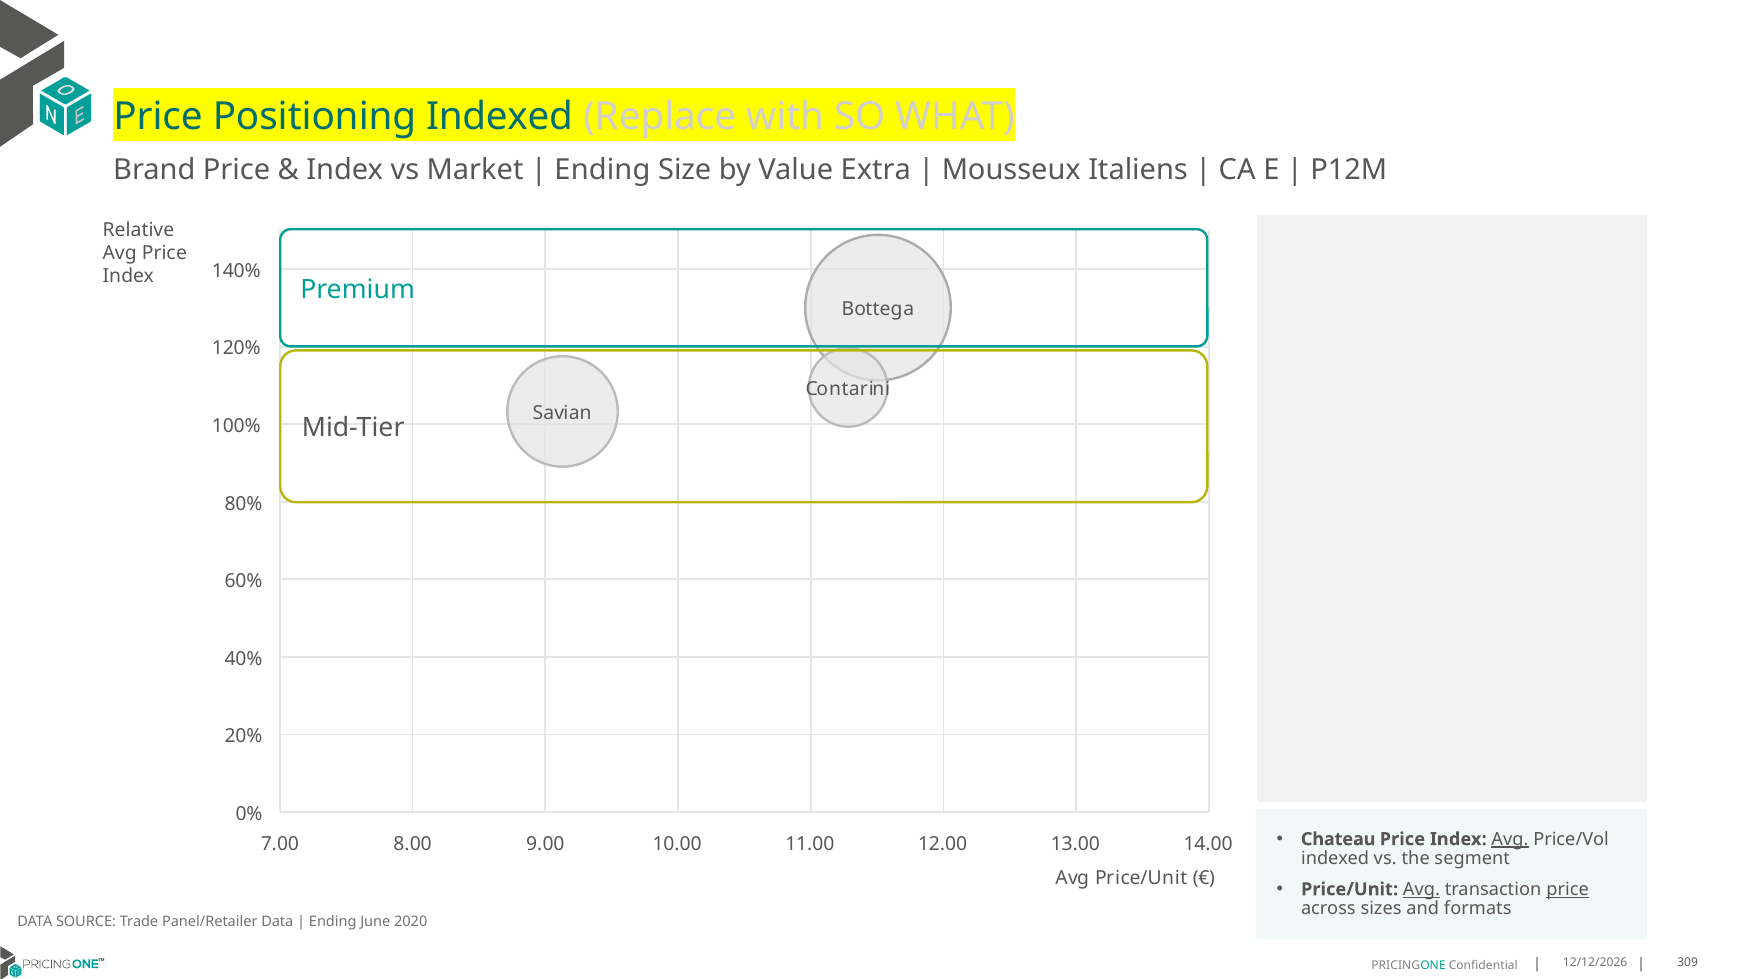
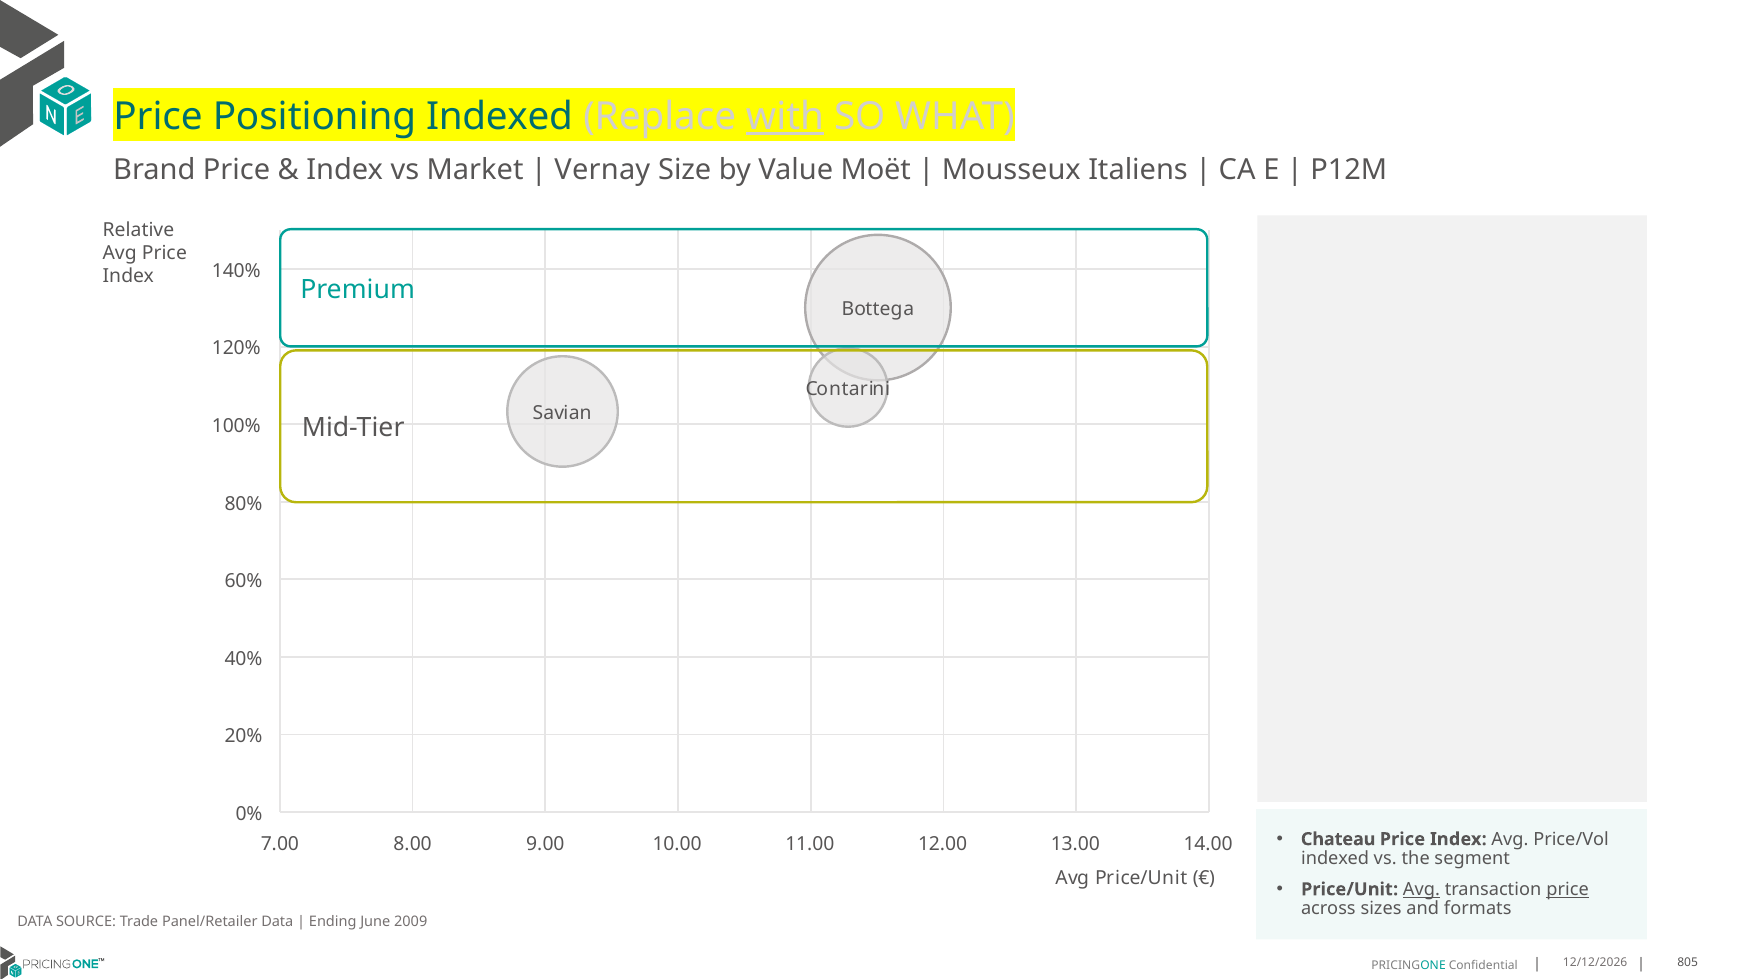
with underline: none -> present
Ending at (602, 170): Ending -> Vernay
Extra: Extra -> Moët
Avg at (1510, 839) underline: present -> none
2020: 2020 -> 2009
309: 309 -> 805
